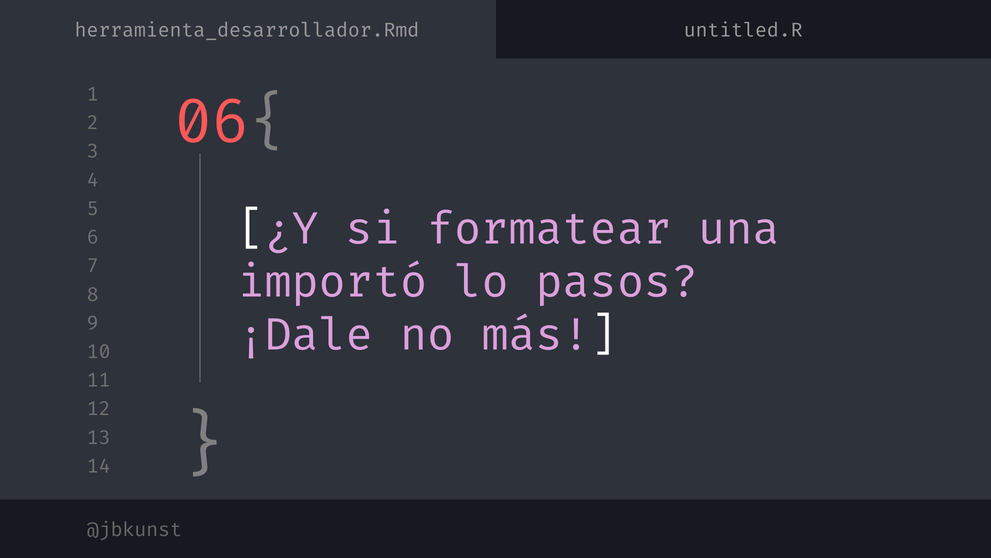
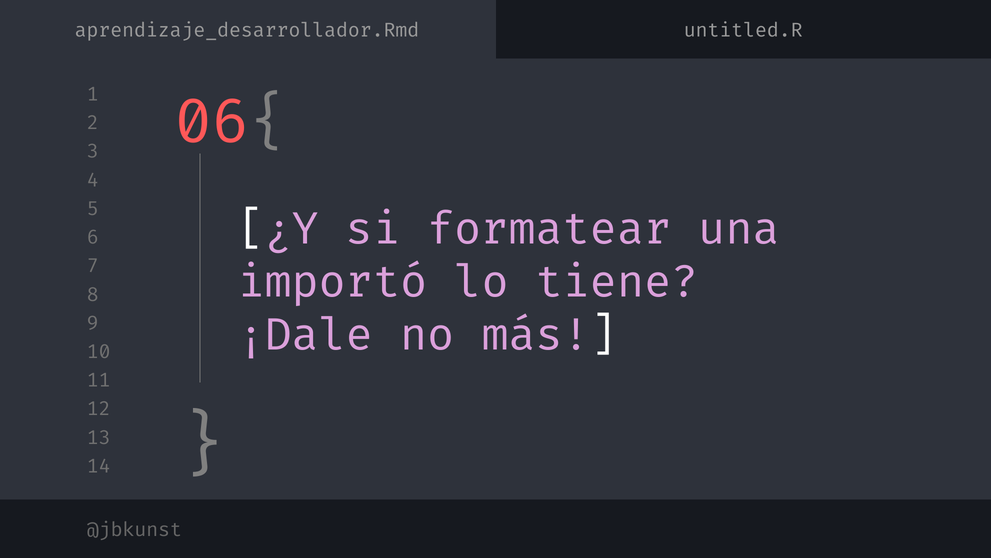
herramienta_desarrollador.Rmd: herramienta_desarrollador.Rmd -> aprendizaje_desarrollador.Rmd
pasos: pasos -> tiene
